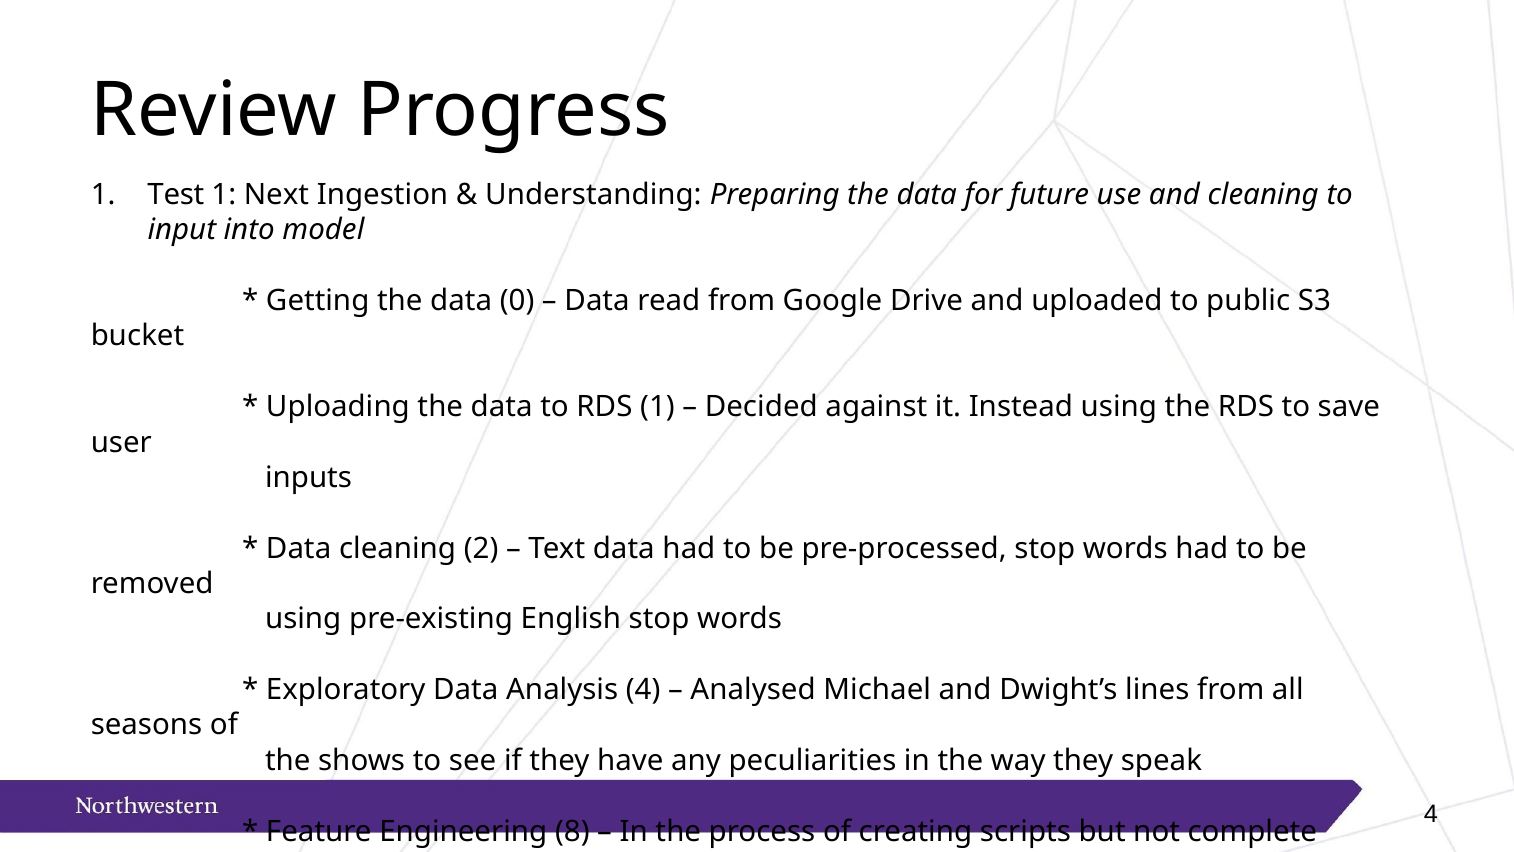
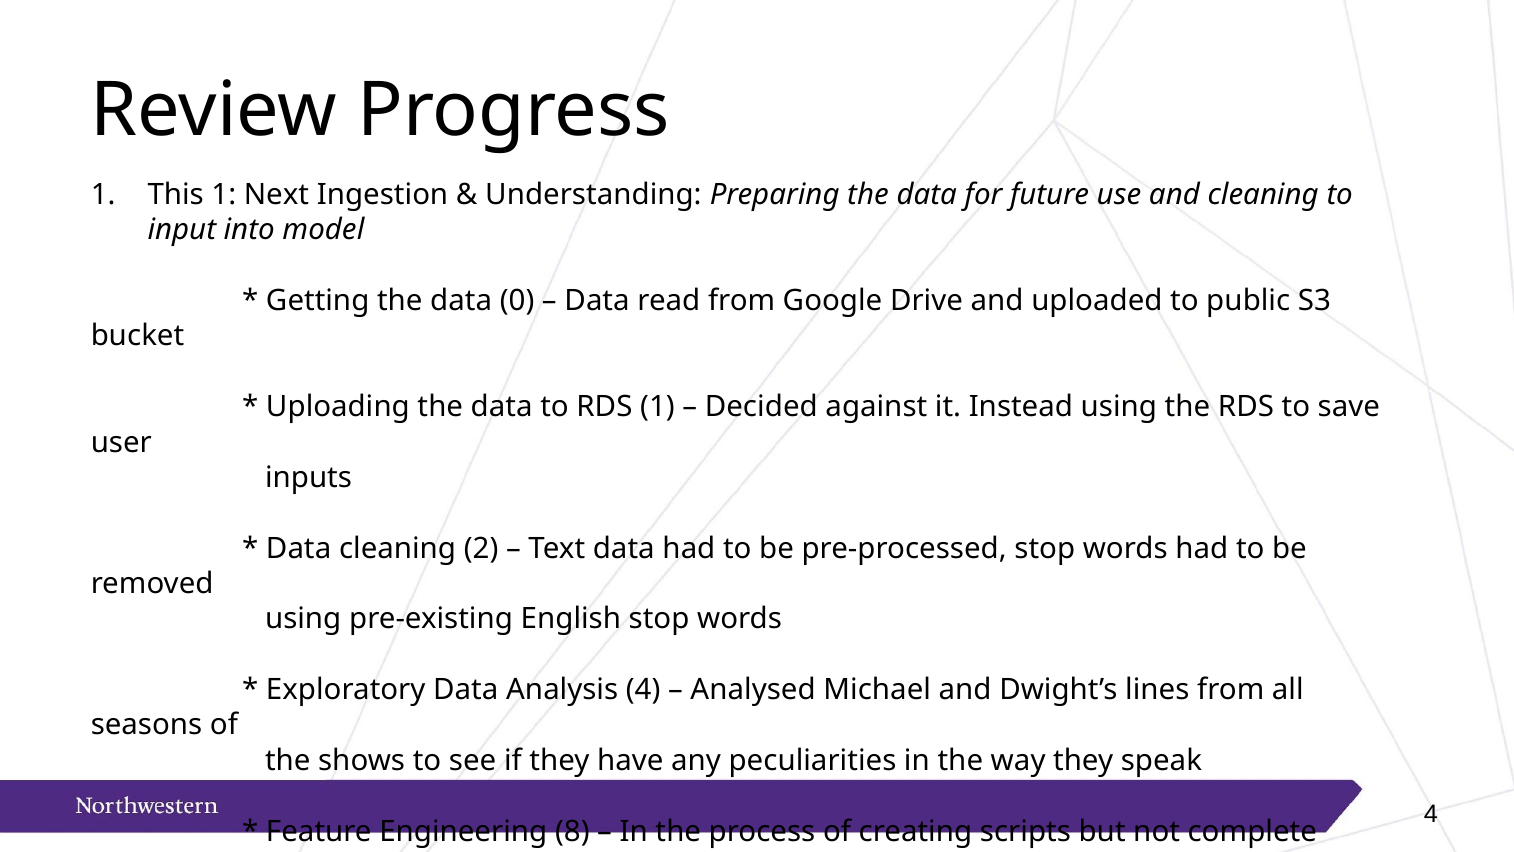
Test: Test -> This
